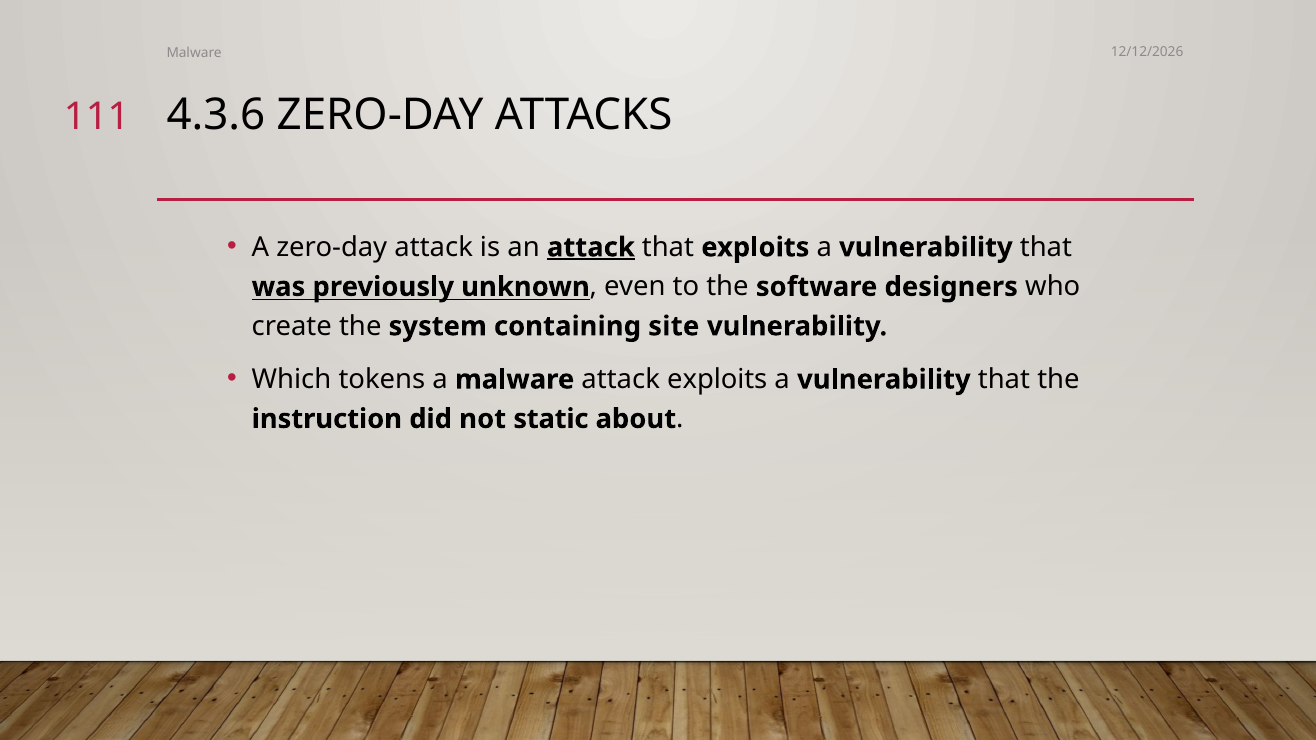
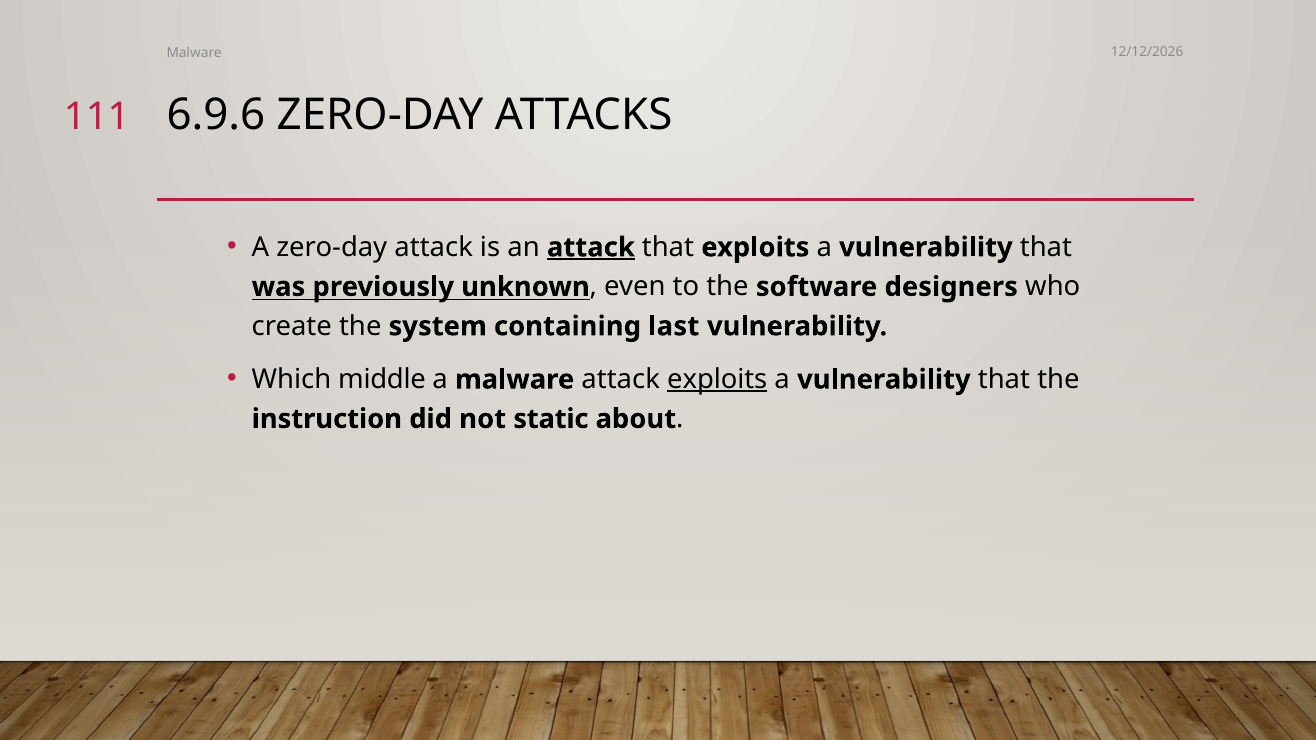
4.3.6: 4.3.6 -> 6.9.6
site: site -> last
tokens: tokens -> middle
exploits at (717, 380) underline: none -> present
